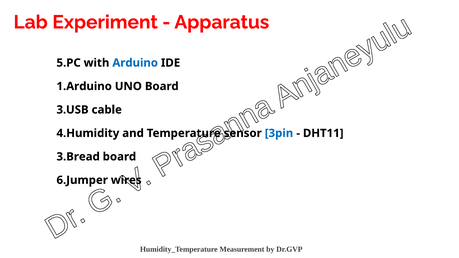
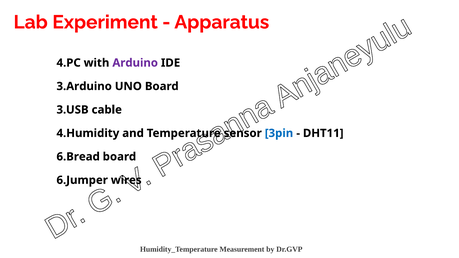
5.PC: 5.PC -> 4.PC
Arduino colour: blue -> purple
1.Arduino: 1.Arduino -> 3.Arduino
3.Bread: 3.Bread -> 6.Bread
